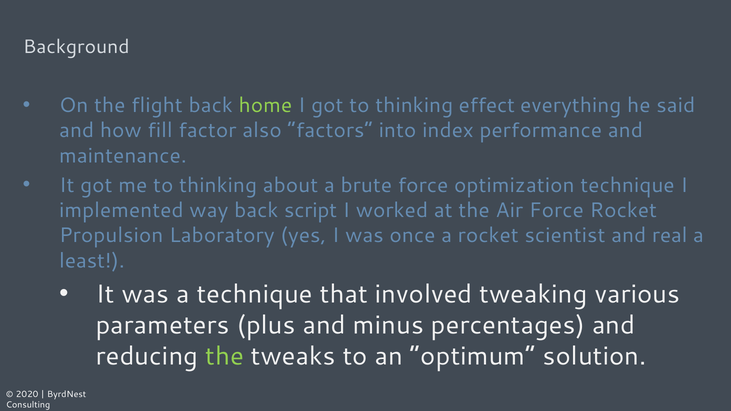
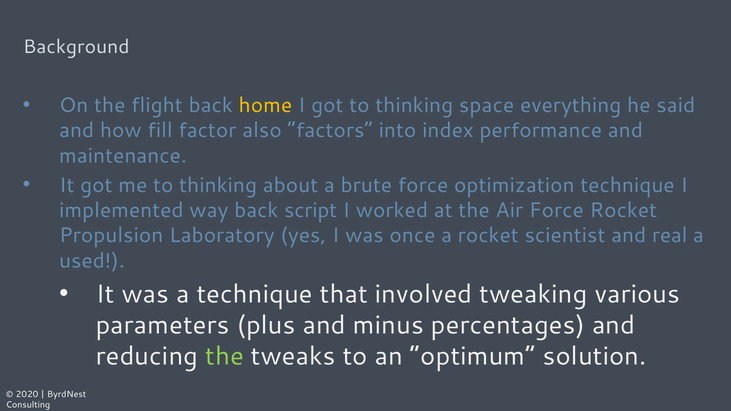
home colour: light green -> yellow
effect: effect -> space
least: least -> used
